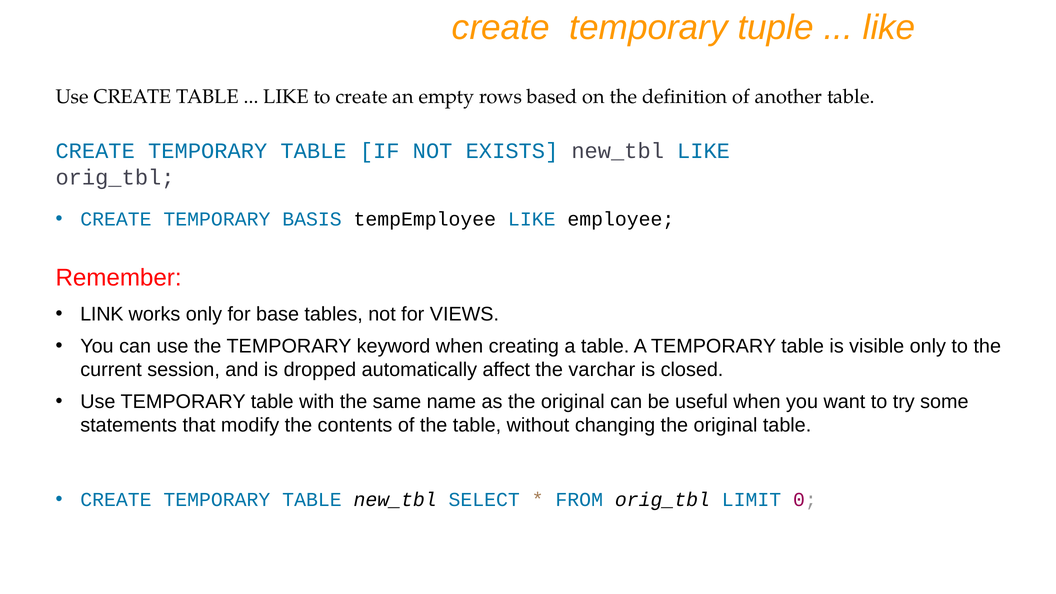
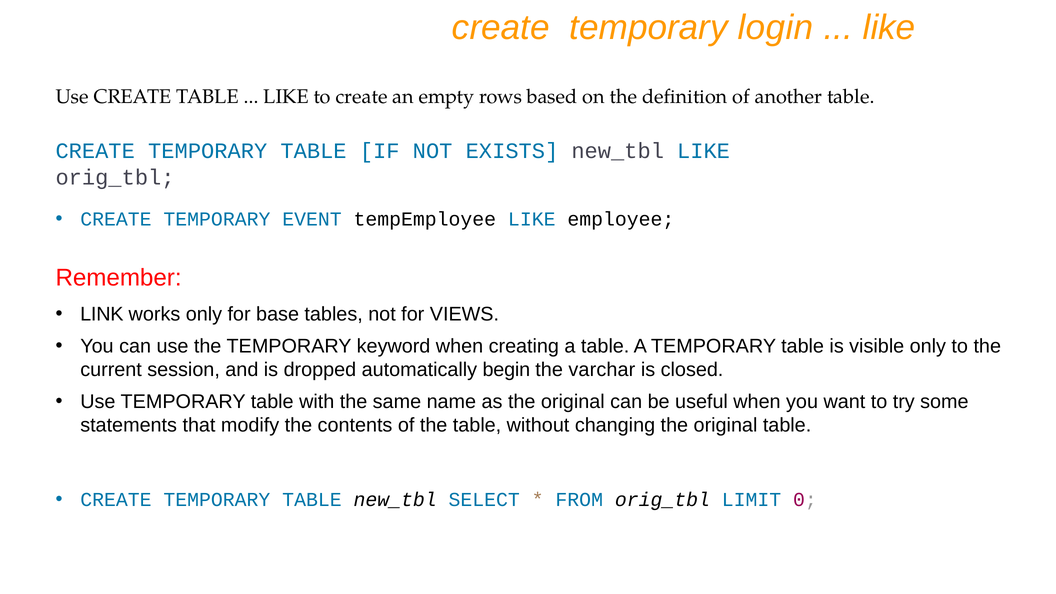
tuple: tuple -> login
BASIS: BASIS -> EVENT
affect: affect -> begin
